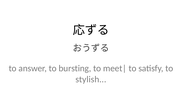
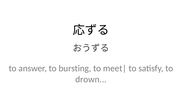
stylish: stylish -> drown
